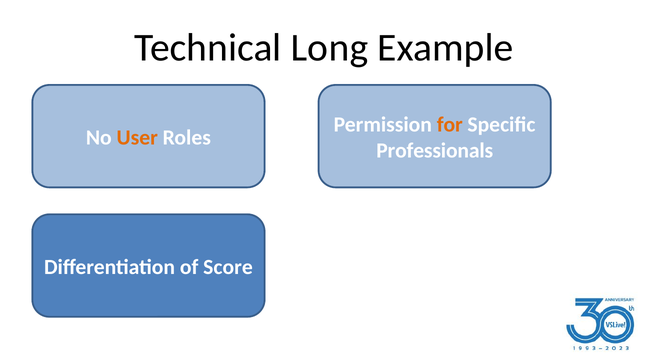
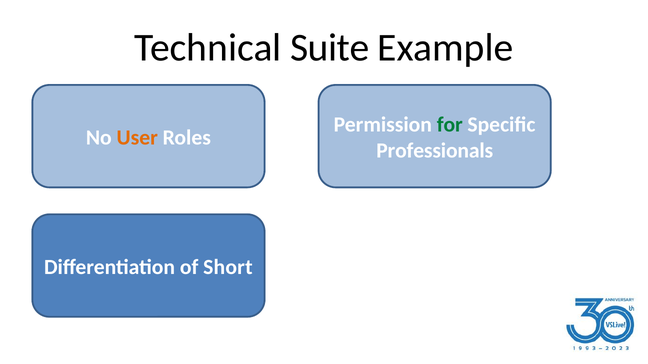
Long: Long -> Suite
for colour: orange -> green
Score: Score -> Short
